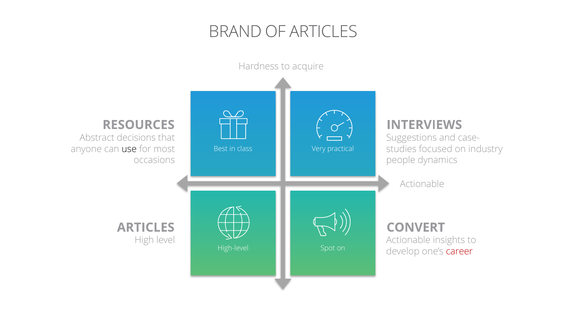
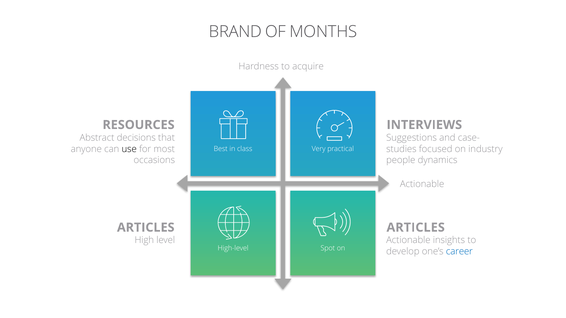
OF ARTICLES: ARTICLES -> MONTHS
CONVERT at (416, 228): CONVERT -> ARTICLES
career colour: red -> blue
